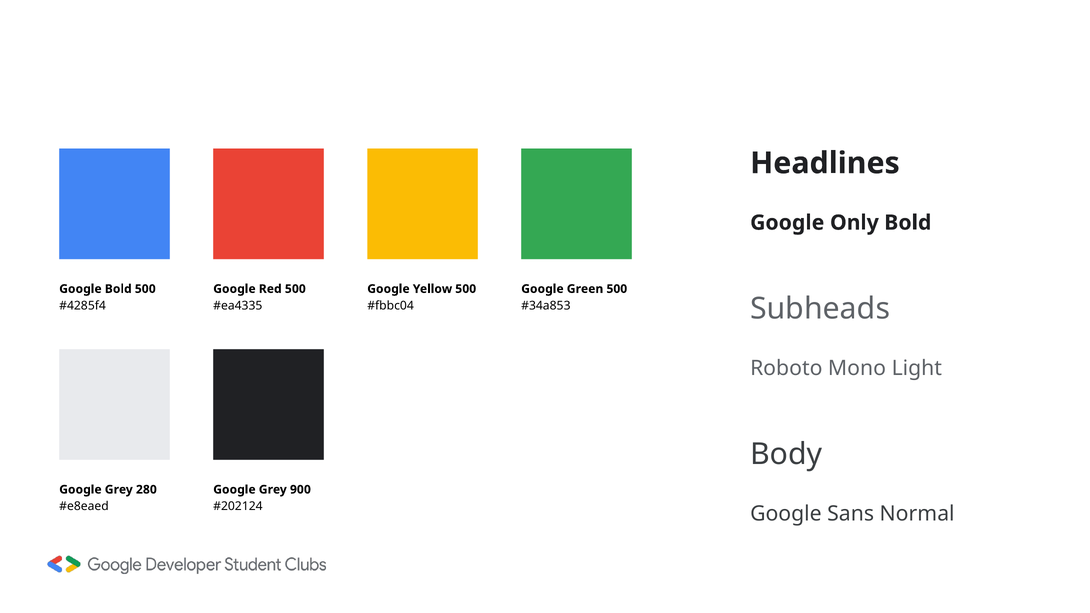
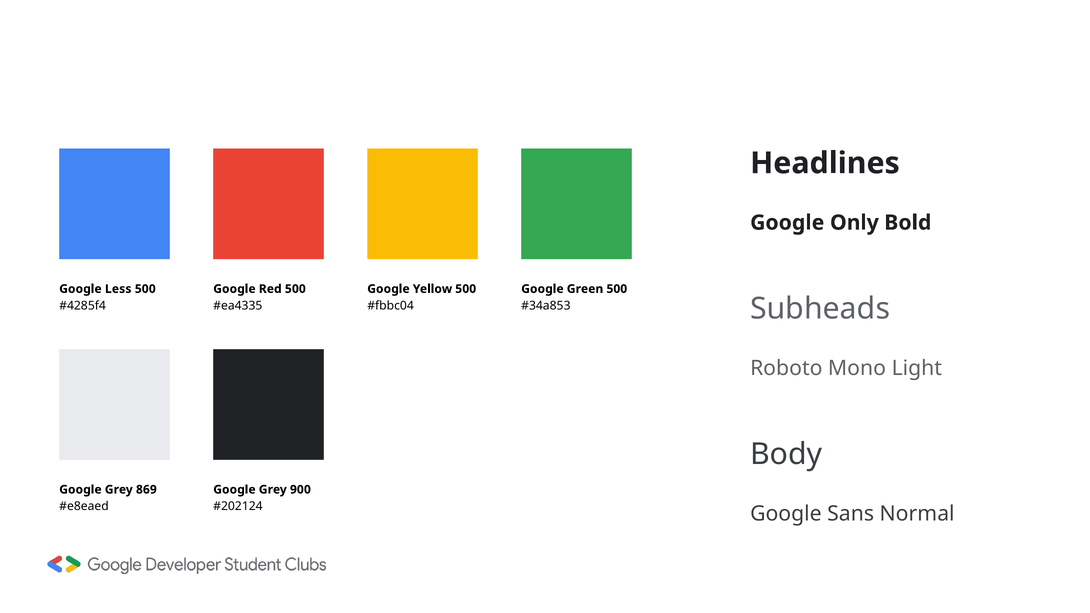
Google Bold: Bold -> Less
280: 280 -> 869
